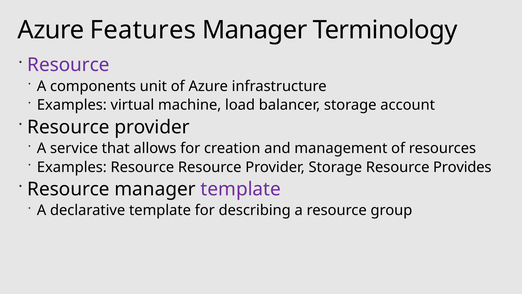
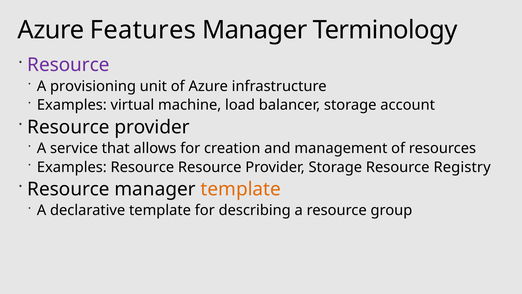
components: components -> provisioning
Provides: Provides -> Registry
template at (241, 189) colour: purple -> orange
